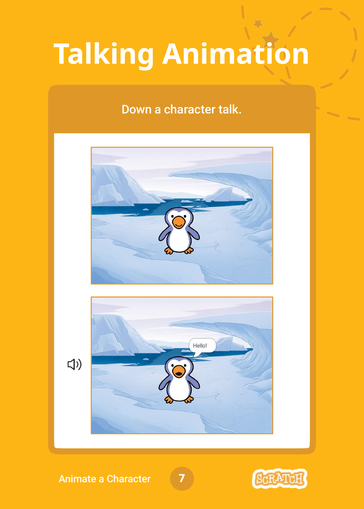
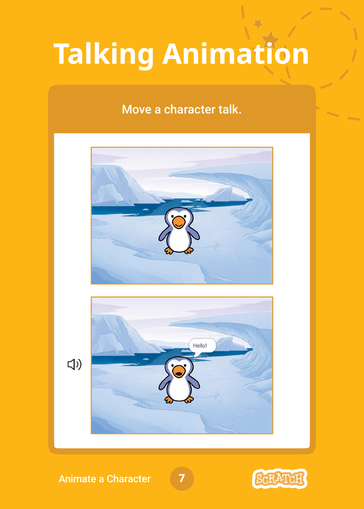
Down: Down -> Move
